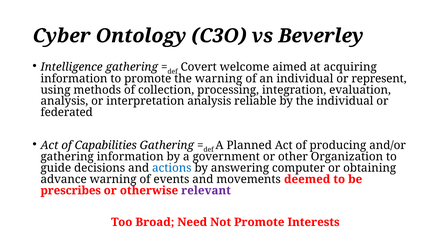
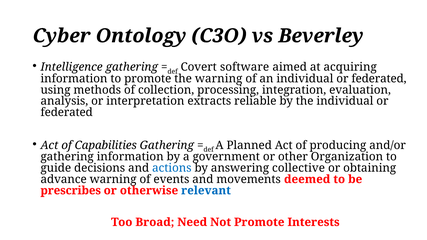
welcome: welcome -> software
an individual or represent: represent -> federated
interpretation analysis: analysis -> extracts
computer: computer -> collective
relevant colour: purple -> blue
